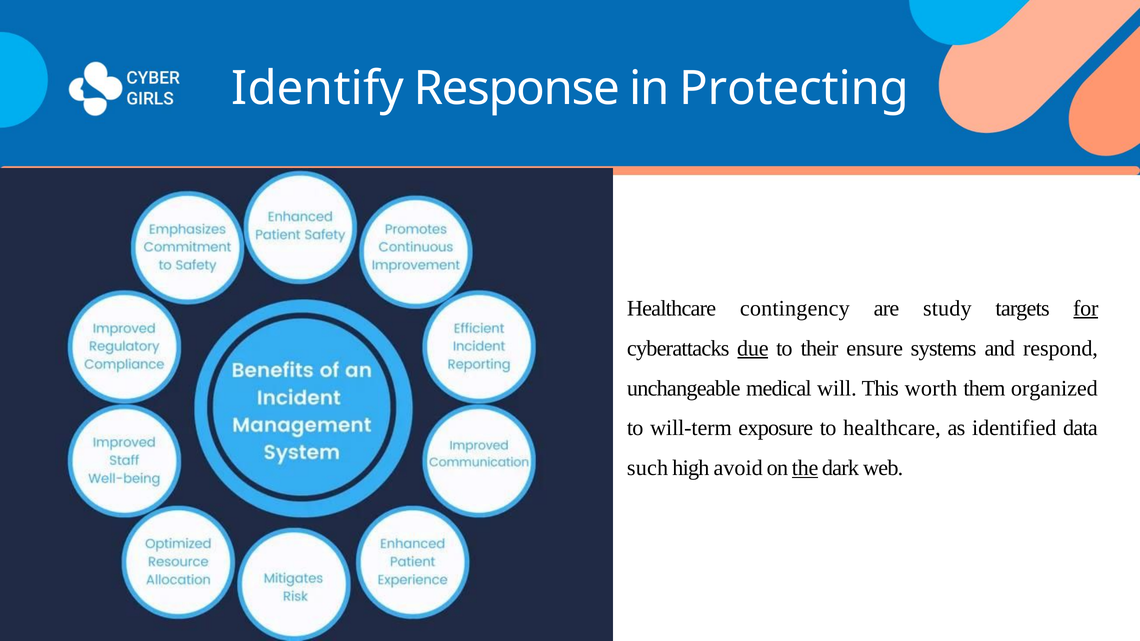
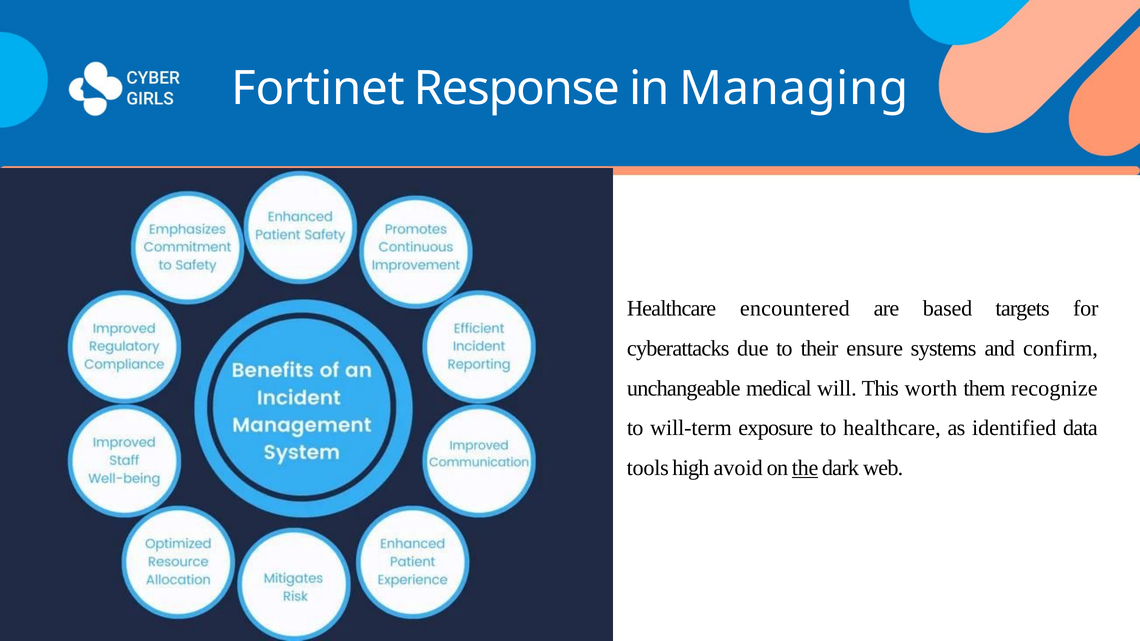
Identify: Identify -> Fortinet
Protecting: Protecting -> Managing
contingency: contingency -> encountered
study: study -> based
for underline: present -> none
due underline: present -> none
respond: respond -> confirm
organized: organized -> recognize
such: such -> tools
